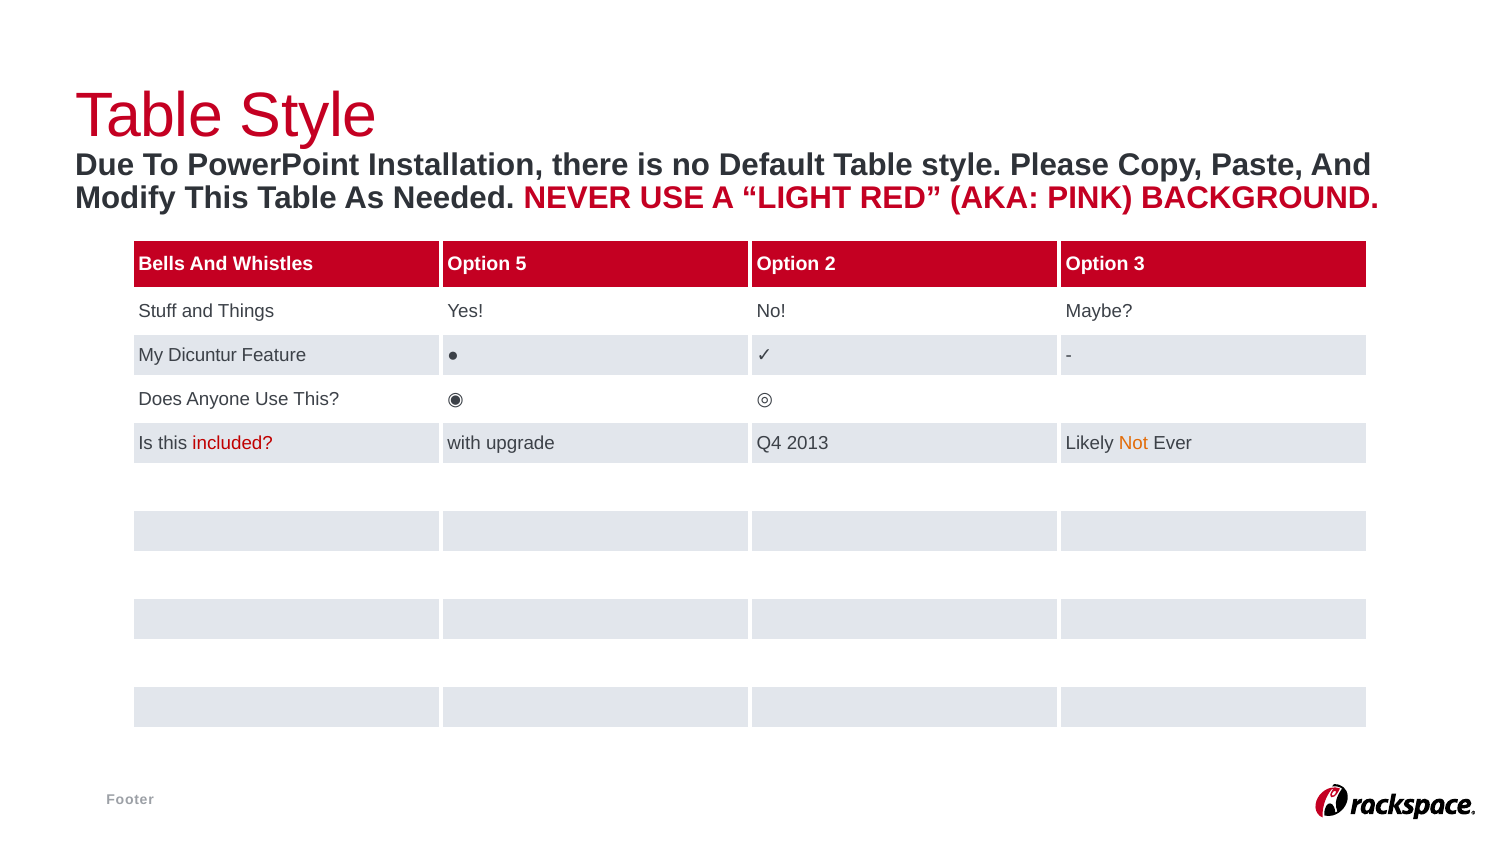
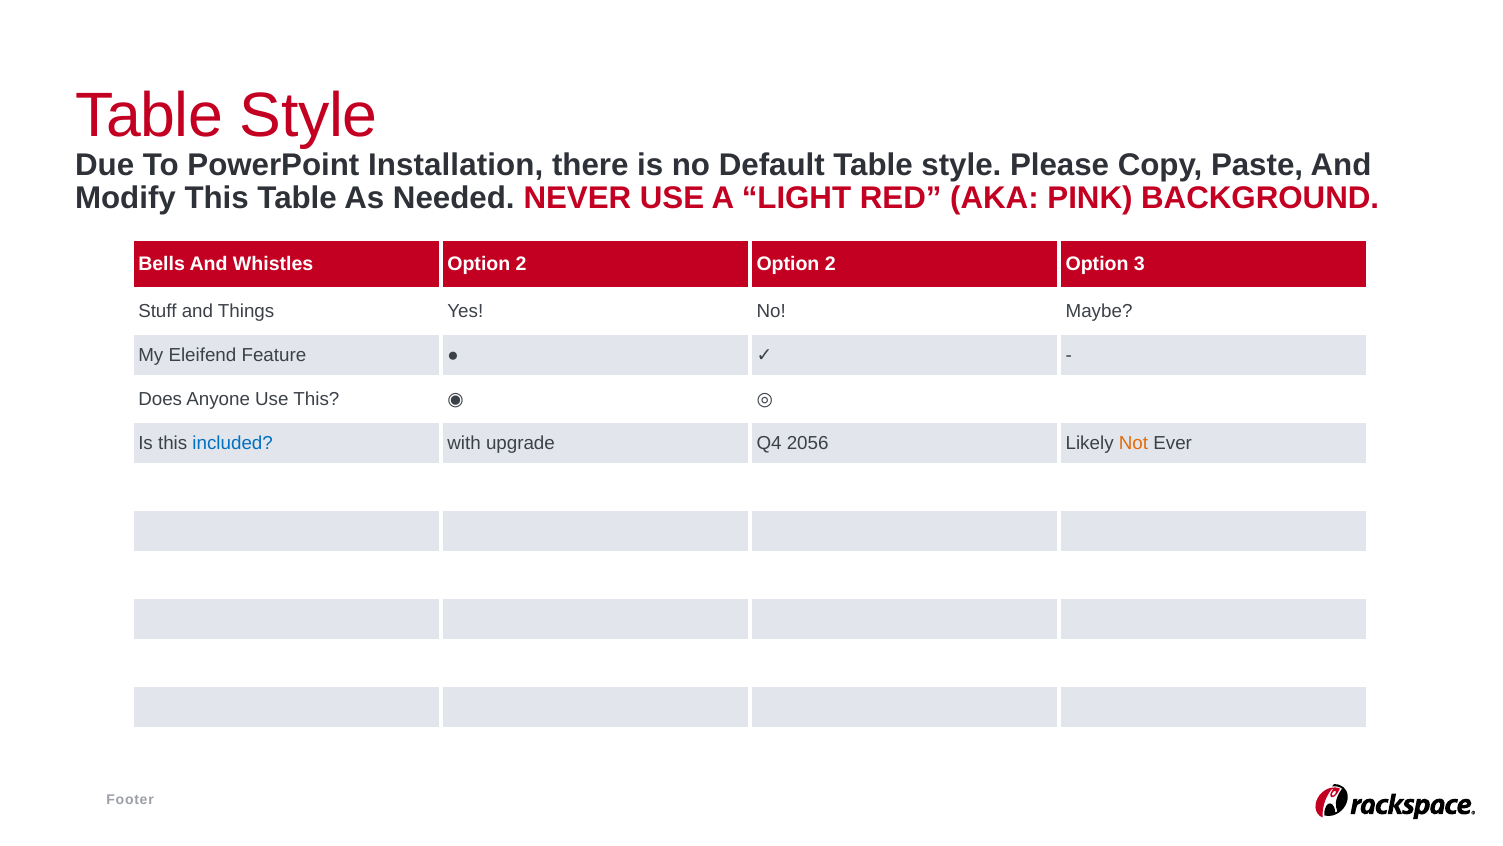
Whistles Option 5: 5 -> 2
Dicuntur: Dicuntur -> Eleifend
included colour: red -> blue
2013: 2013 -> 2056
